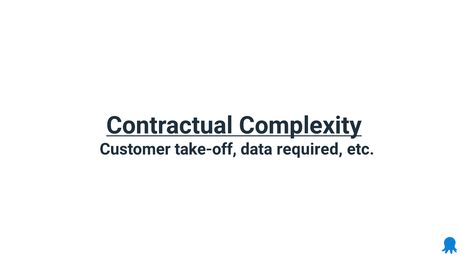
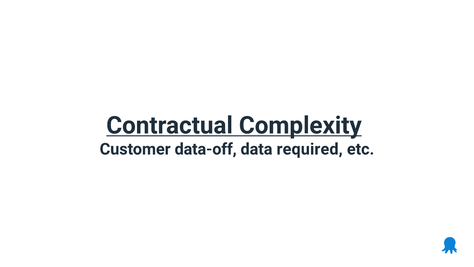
take-off: take-off -> data-off
